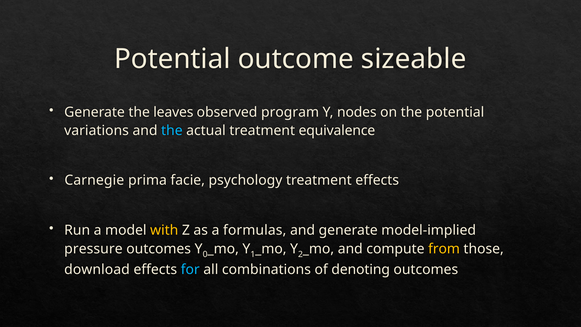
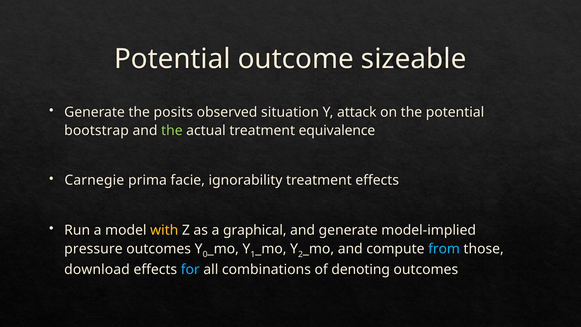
leaves: leaves -> posits
program: program -> situation
nodes: nodes -> attack
variations: variations -> bootstrap
the at (172, 130) colour: light blue -> light green
psychology: psychology -> ignorability
formulas: formulas -> graphical
from colour: yellow -> light blue
